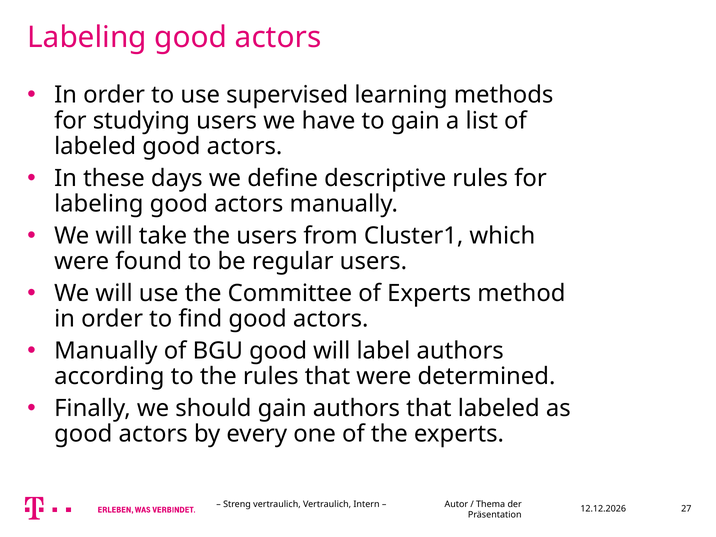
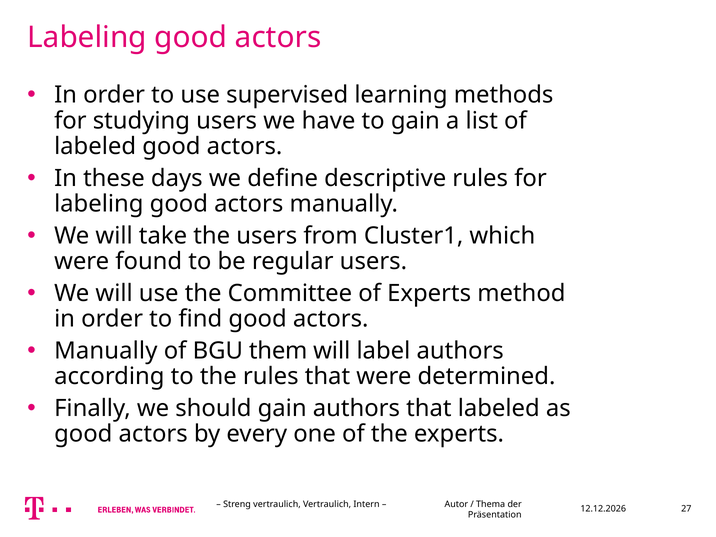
BGU good: good -> them
